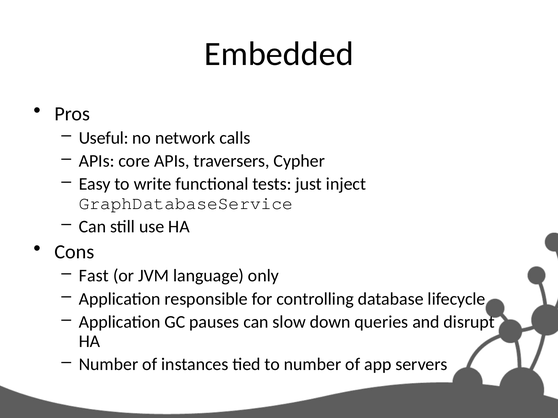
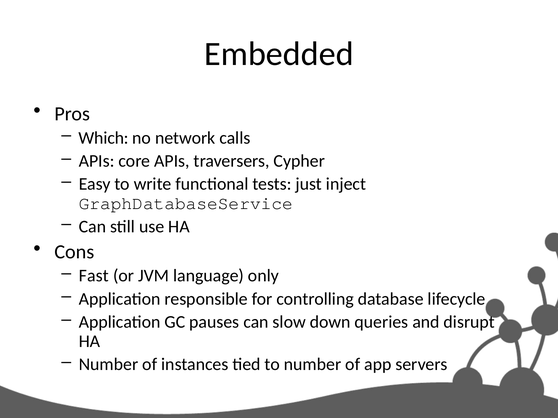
Useful: Useful -> Which
